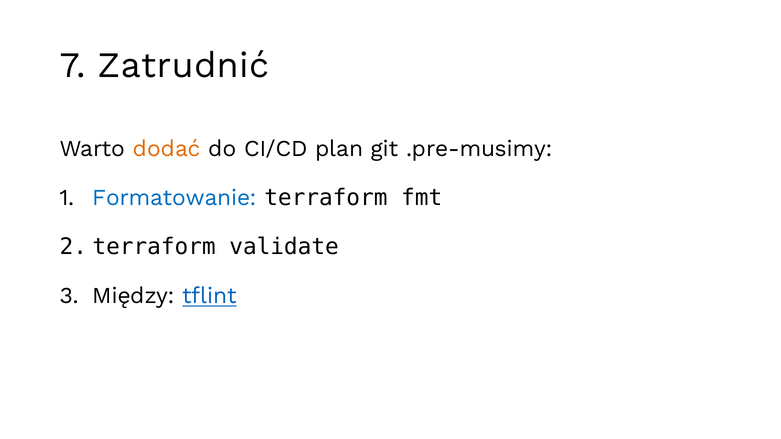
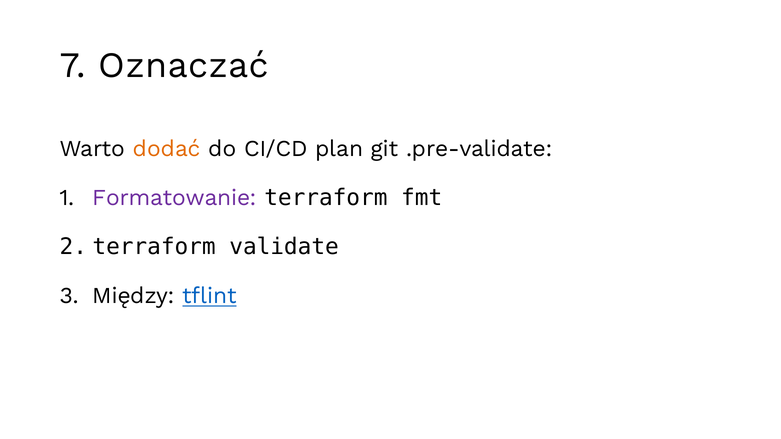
Zatrudnić: Zatrudnić -> Oznaczać
.pre-musimy: .pre-musimy -> .pre-validate
Formatowanie colour: blue -> purple
